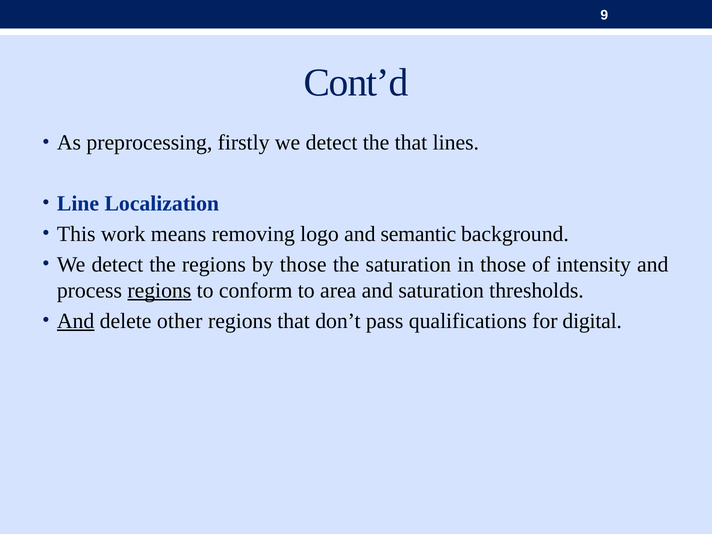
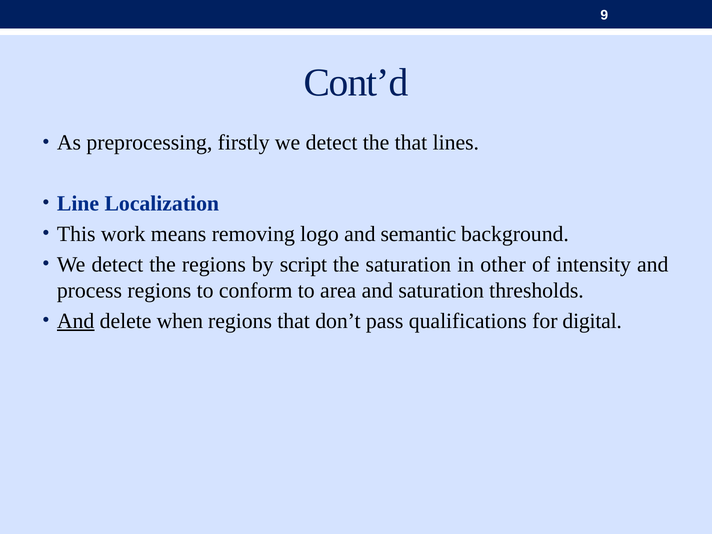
by those: those -> script
in those: those -> other
regions at (159, 290) underline: present -> none
other: other -> when
